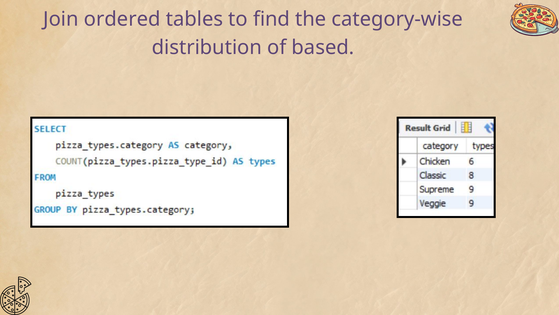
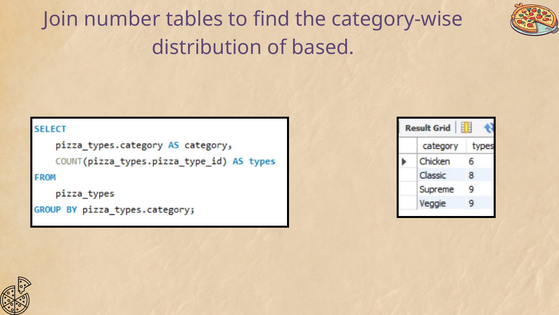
ordered: ordered -> number
